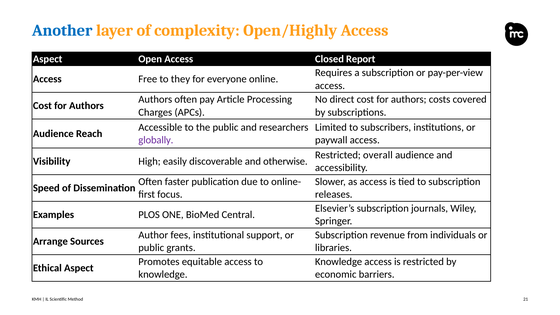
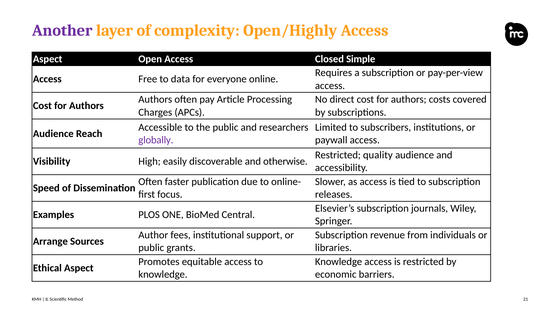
Another colour: blue -> purple
Report: Report -> Simple
they: they -> data
overall: overall -> quality
